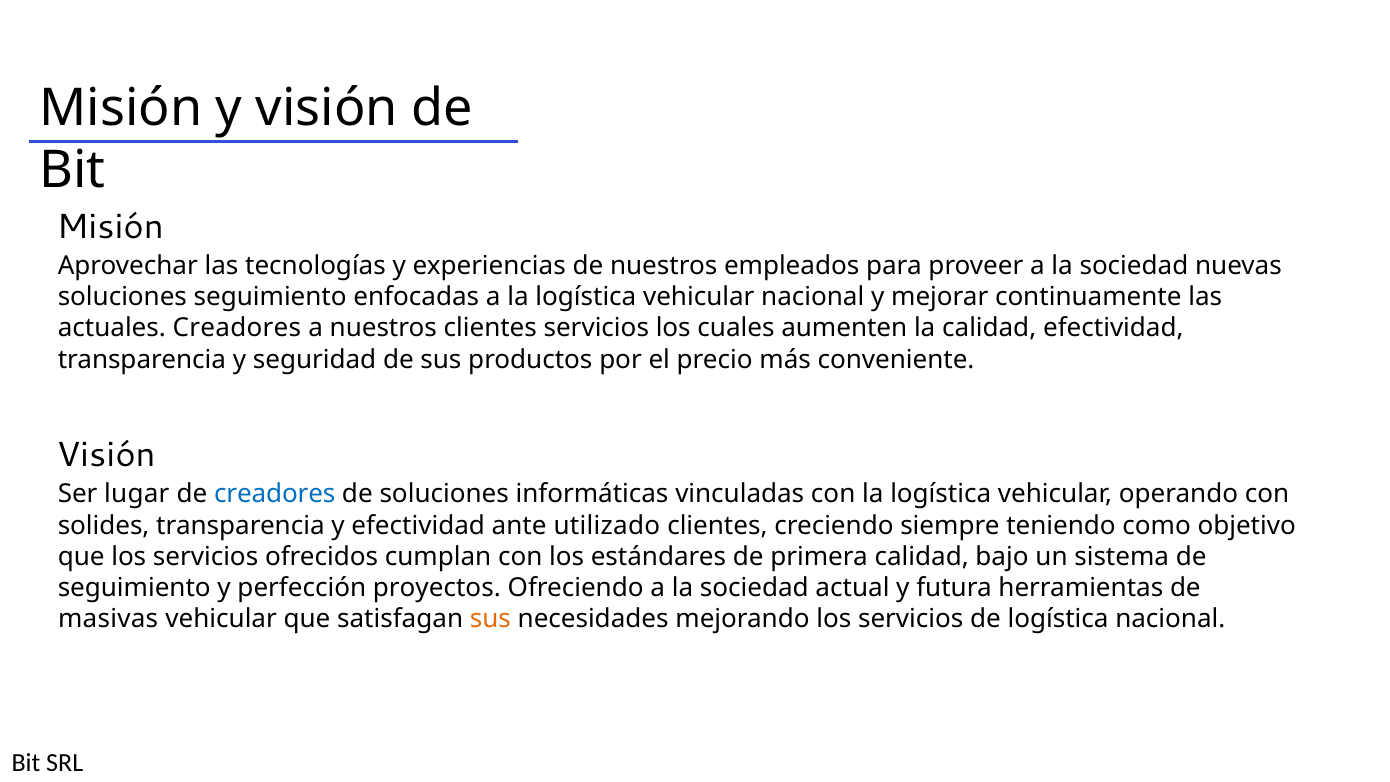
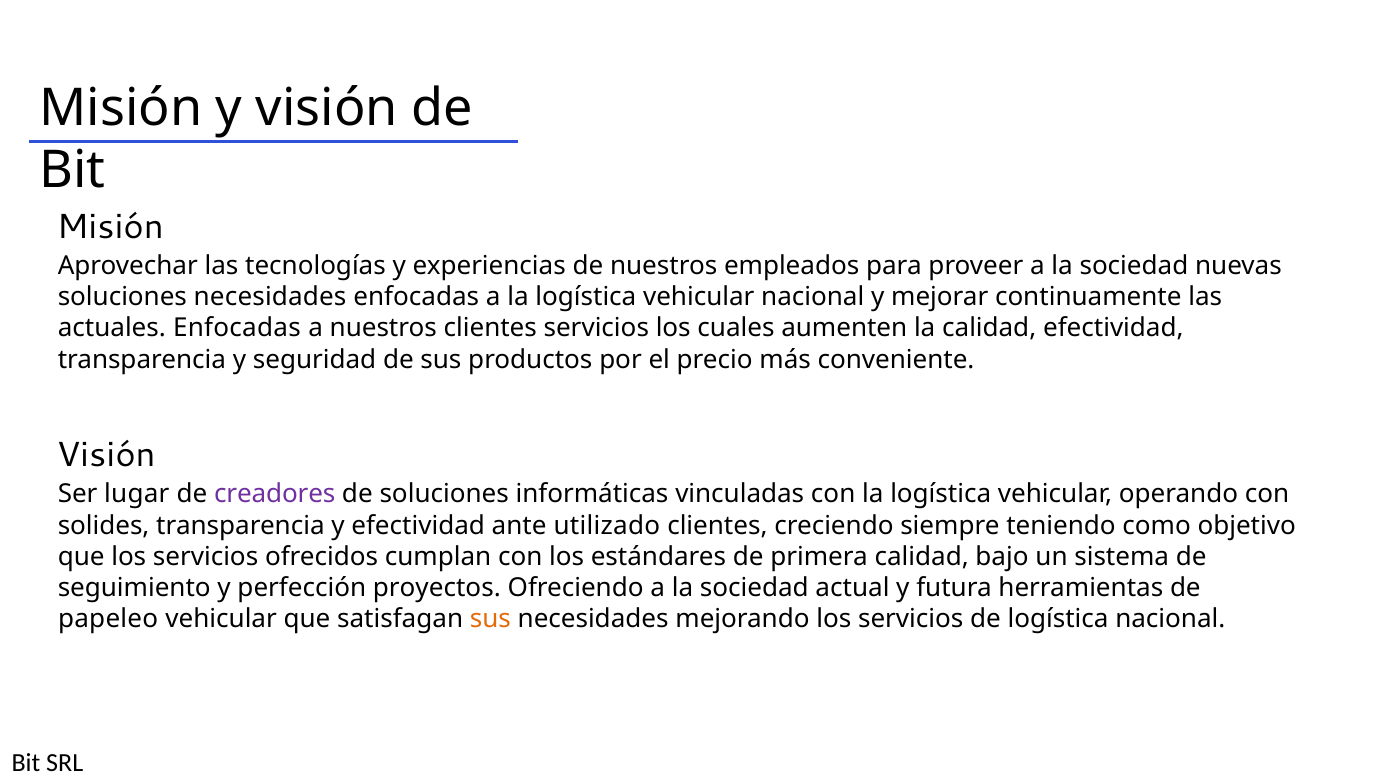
soluciones seguimiento: seguimiento -> necesidades
actuales Creadores: Creadores -> Enfocadas
creadores at (275, 494) colour: blue -> purple
masivas: masivas -> papeleo
